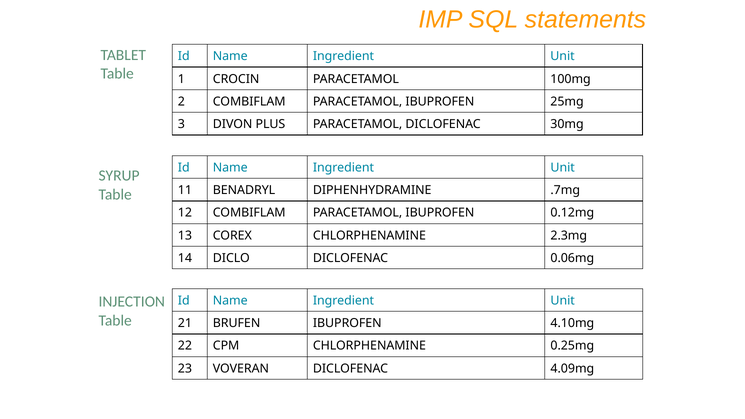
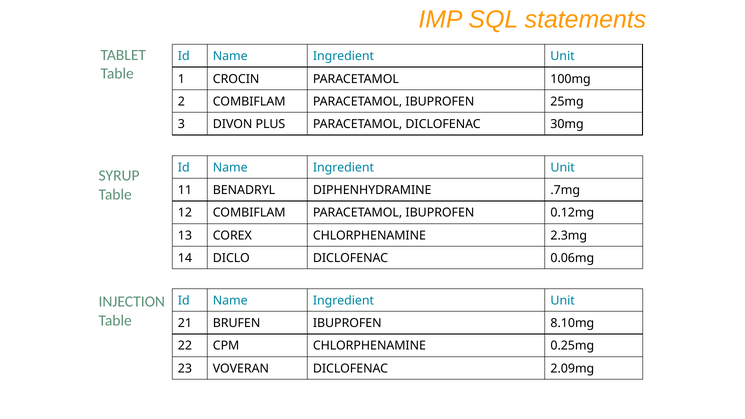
4.10mg: 4.10mg -> 8.10mg
4.09mg: 4.09mg -> 2.09mg
